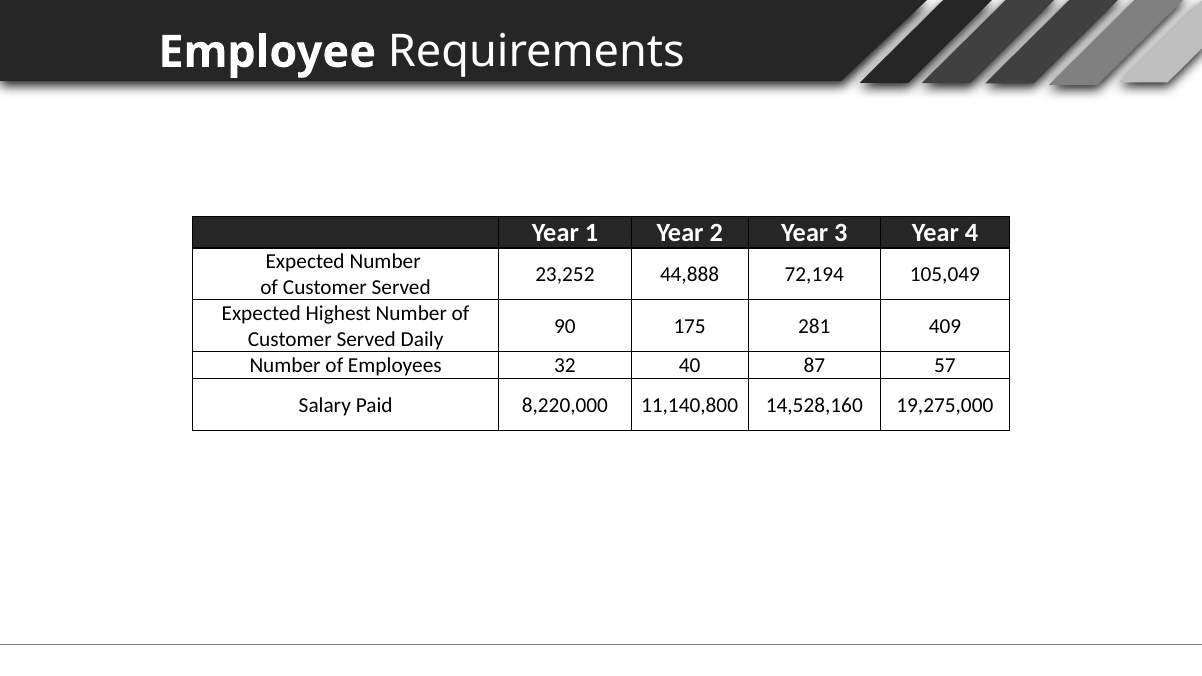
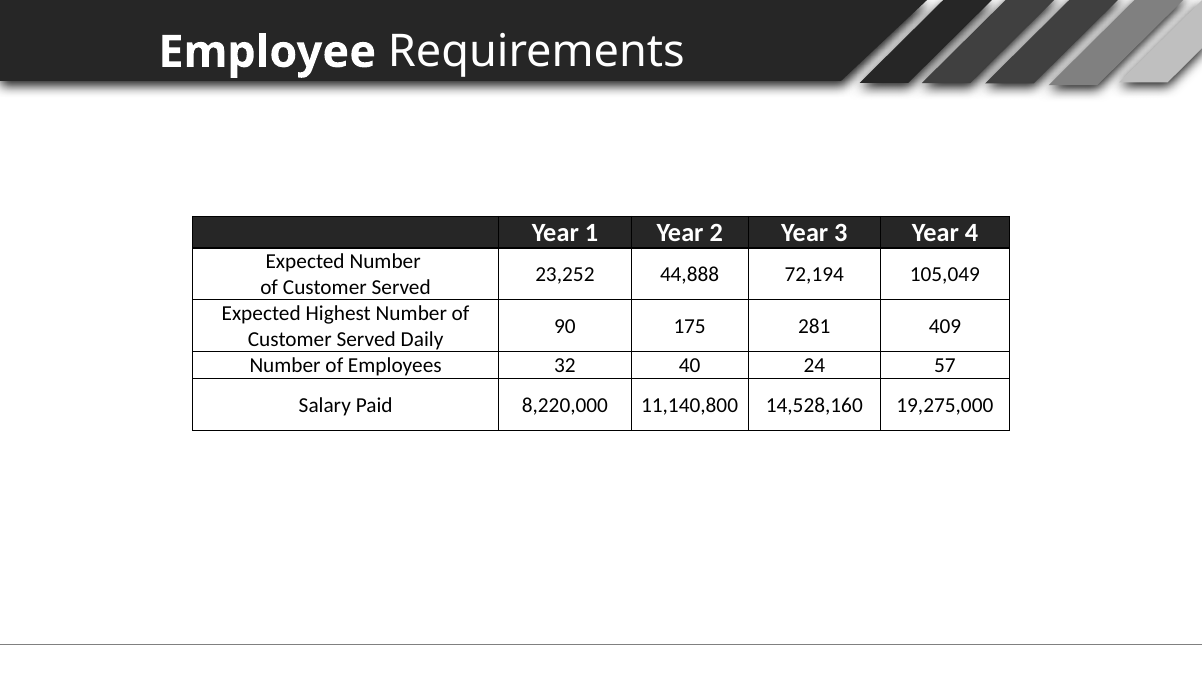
87: 87 -> 24
